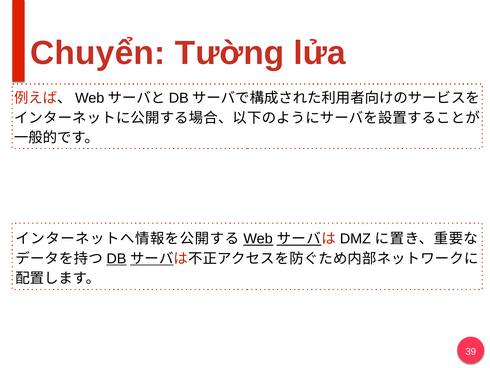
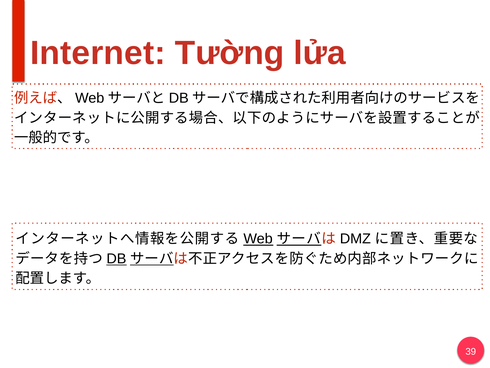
Chuyển: Chuyển -> Internet
